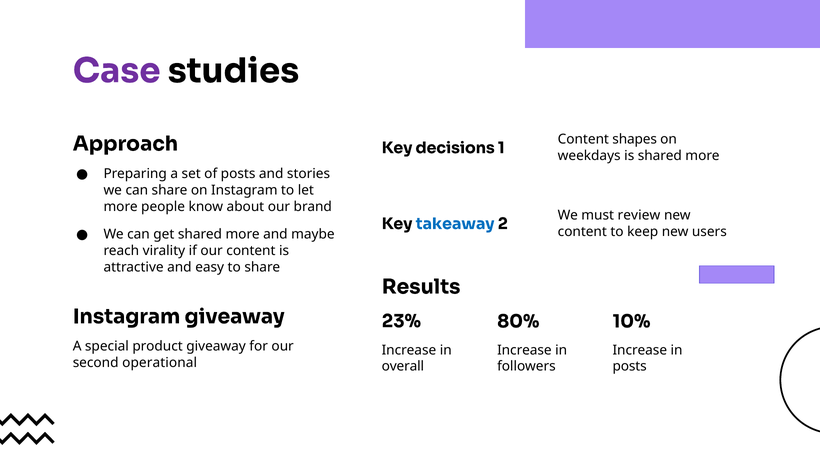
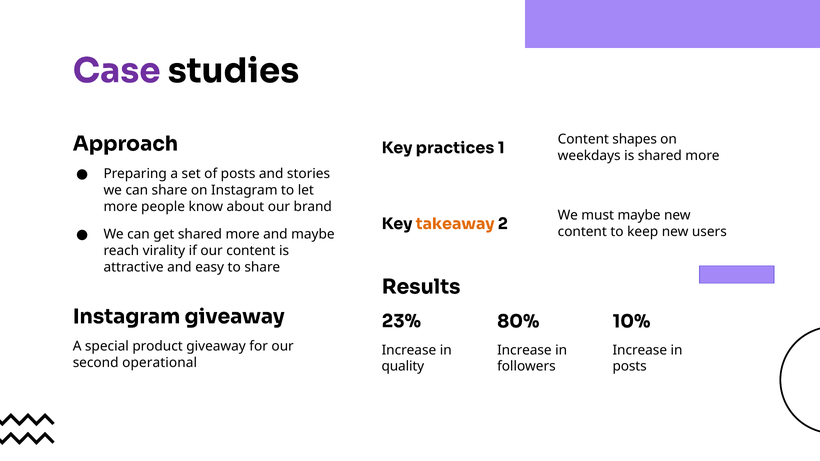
decisions: decisions -> practices
must review: review -> maybe
takeaway colour: blue -> orange
overall: overall -> quality
